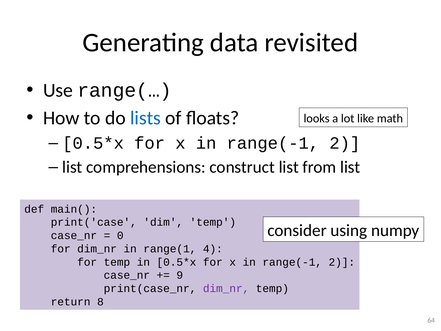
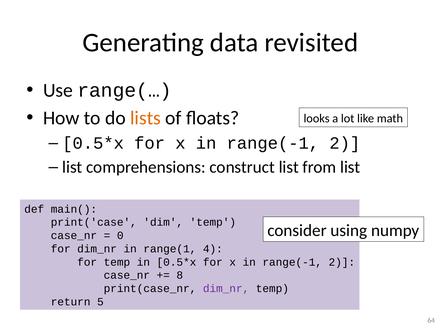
lists colour: blue -> orange
9: 9 -> 8
8: 8 -> 5
